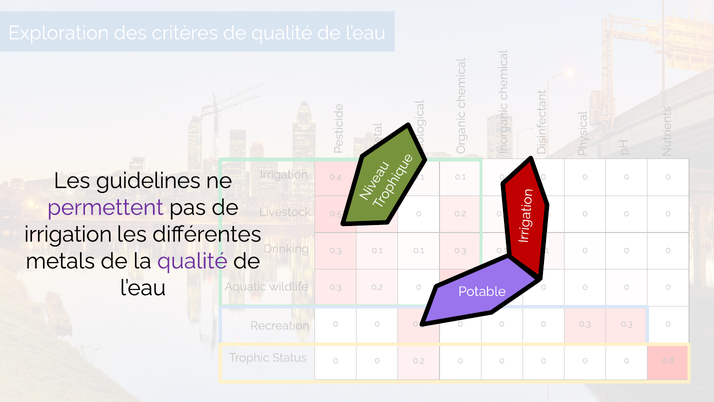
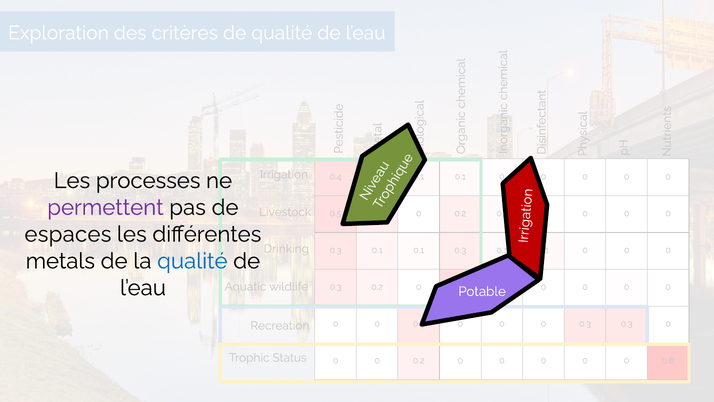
guidelines: guidelines -> processes
irrigation at (68, 234): irrigation -> espaces
qualité at (192, 261) colour: purple -> blue
